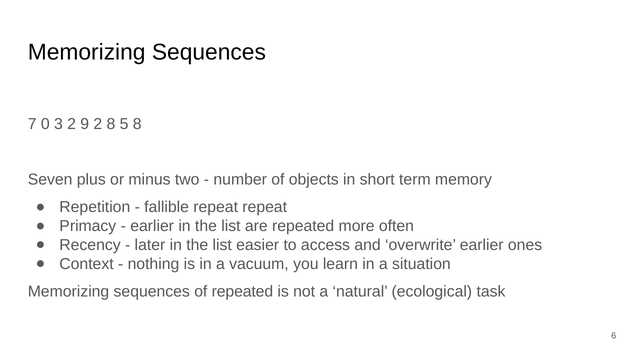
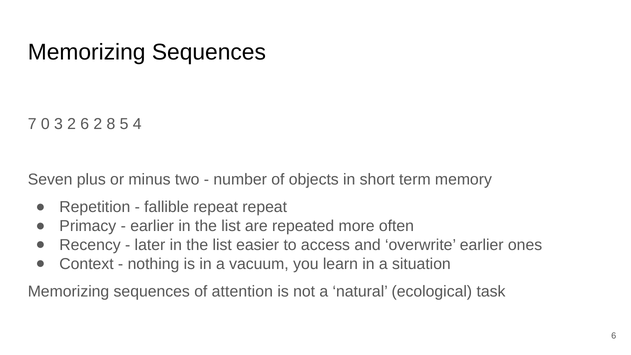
2 9: 9 -> 6
5 8: 8 -> 4
of repeated: repeated -> attention
